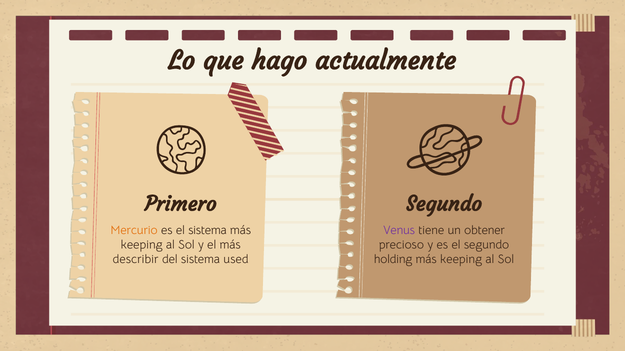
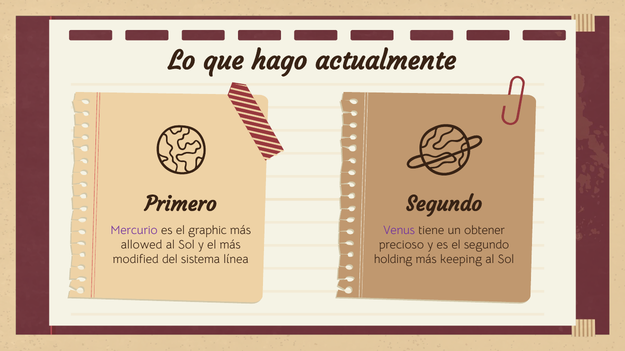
Mercurio colour: orange -> purple
el sistema: sistema -> graphic
keeping at (142, 245): keeping -> allowed
describir: describir -> modified
used: used -> línea
